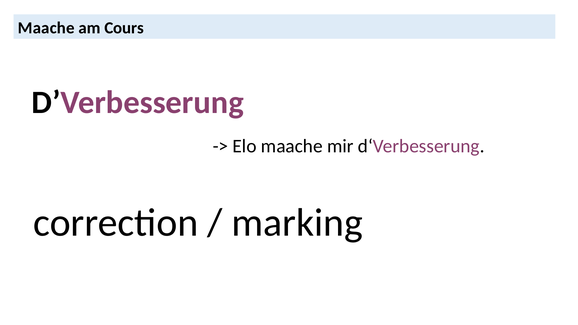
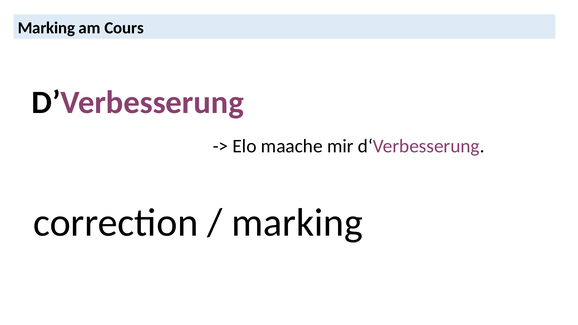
Maache at (46, 28): Maache -> Marking
